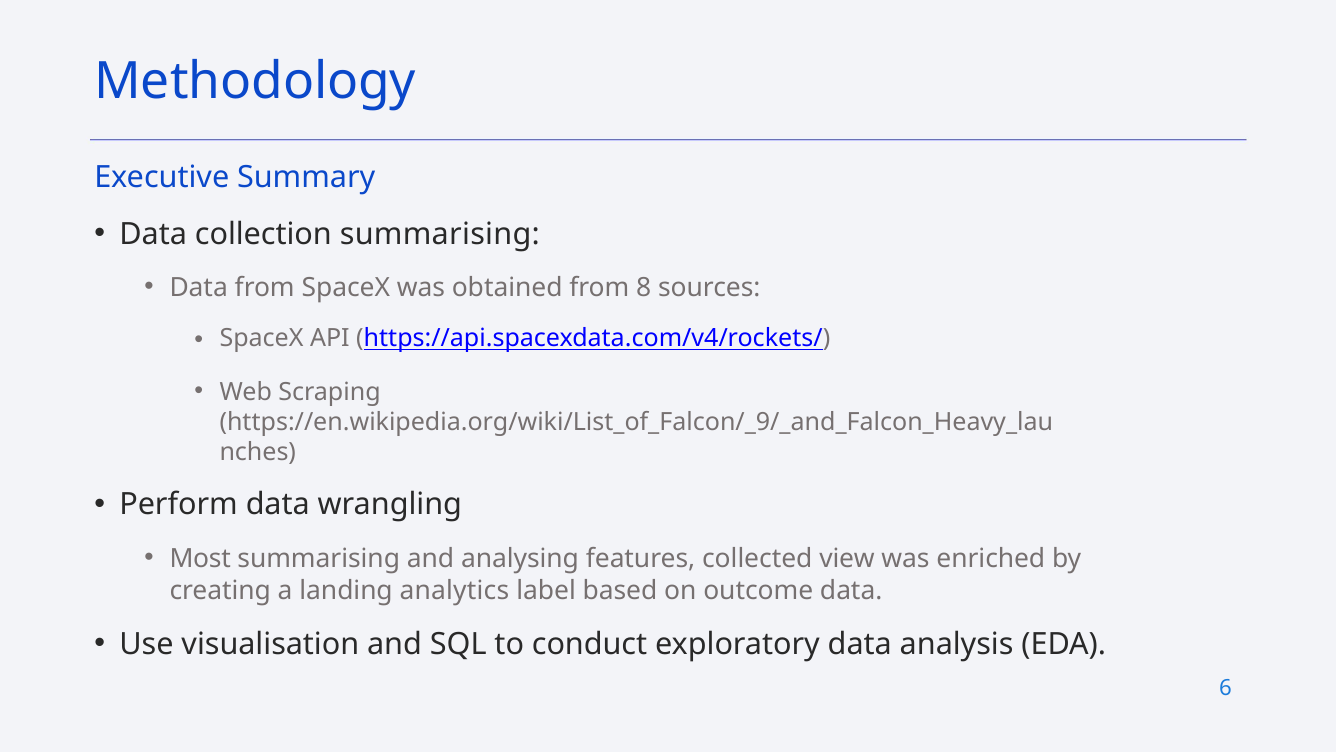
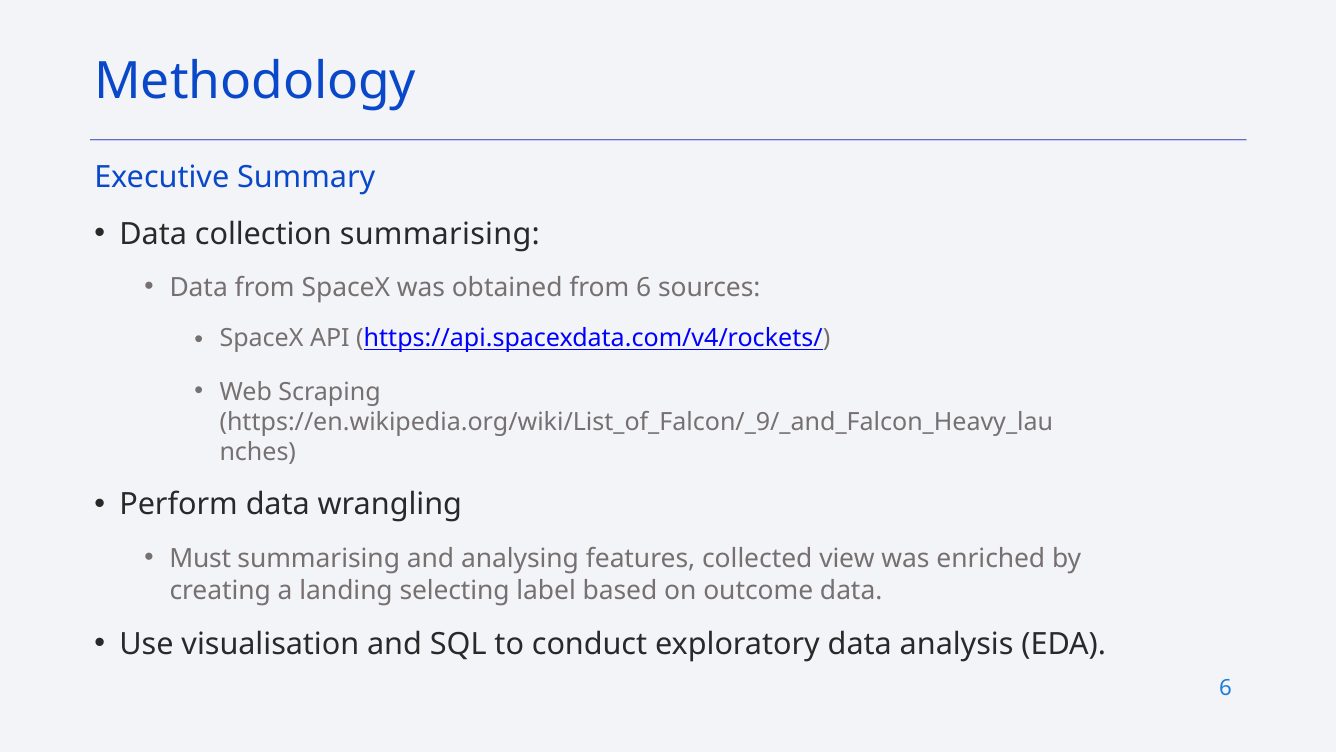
from 8: 8 -> 6
Most: Most -> Must
analytics: analytics -> selecting
